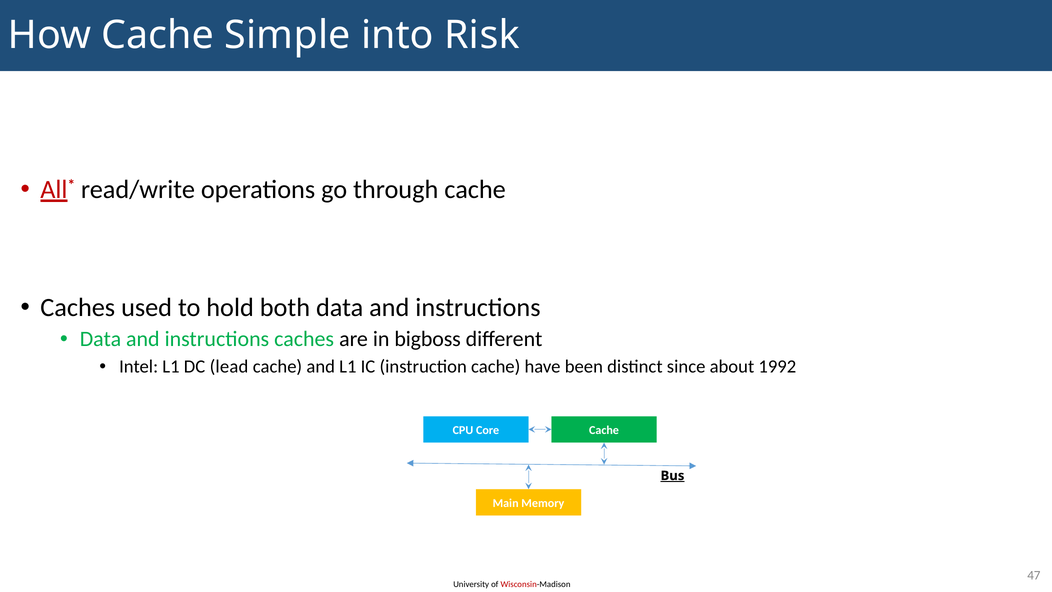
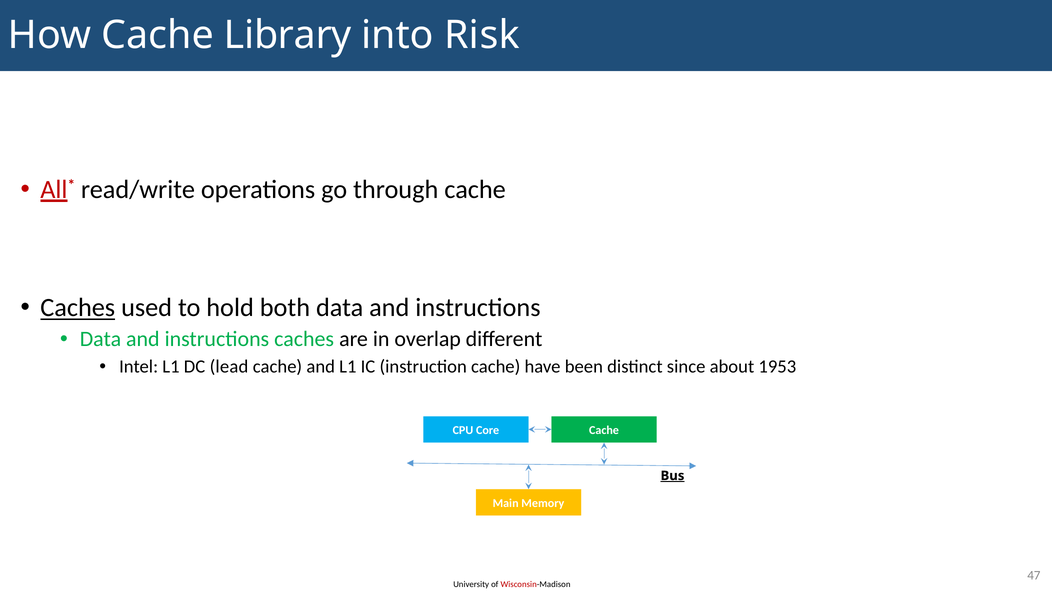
Simple: Simple -> Library
Caches at (78, 308) underline: none -> present
bigboss: bigboss -> overlap
1992: 1992 -> 1953
